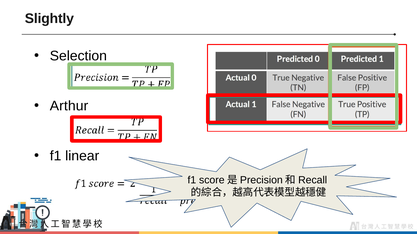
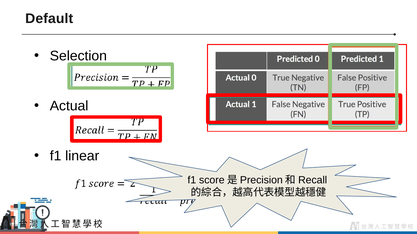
Slightly: Slightly -> Default
Arthur: Arthur -> Actual
